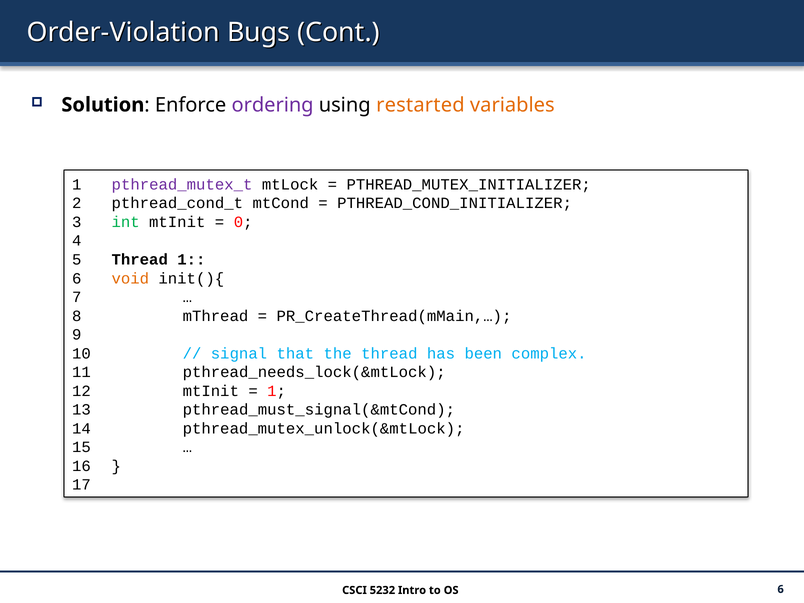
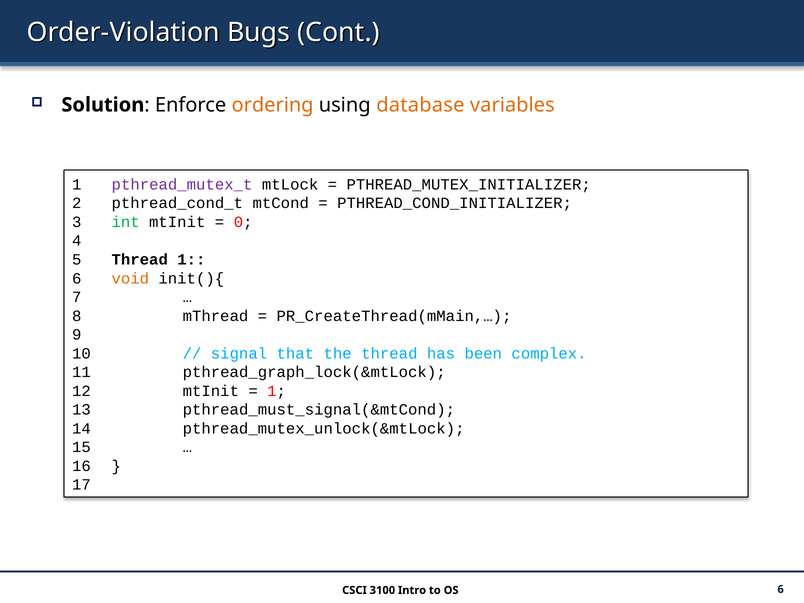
ordering colour: purple -> orange
restarted: restarted -> database
pthread_needs_lock(&mtLock: pthread_needs_lock(&mtLock -> pthread_graph_lock(&mtLock
5232: 5232 -> 3100
